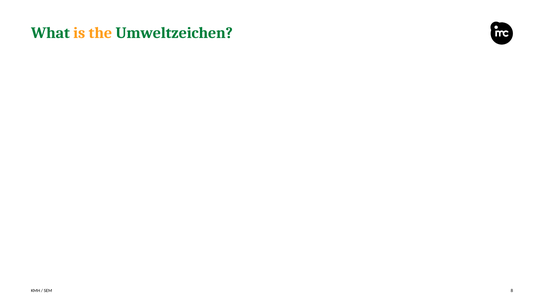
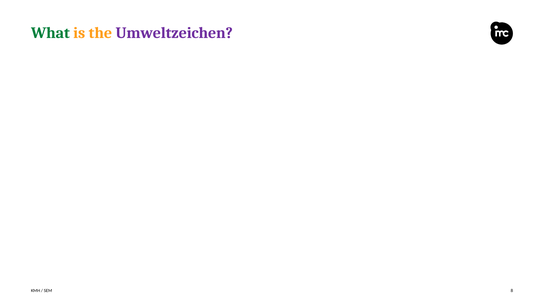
Umweltzeichen colour: green -> purple
